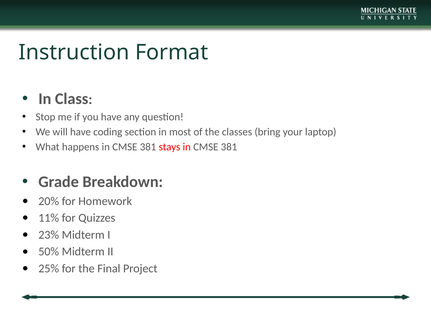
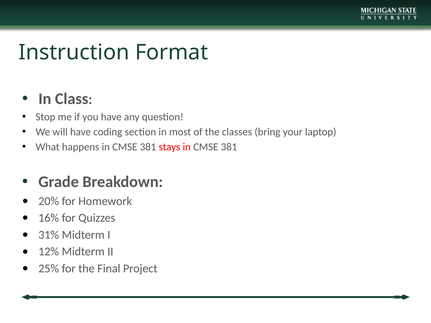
11%: 11% -> 16%
23%: 23% -> 31%
50%: 50% -> 12%
